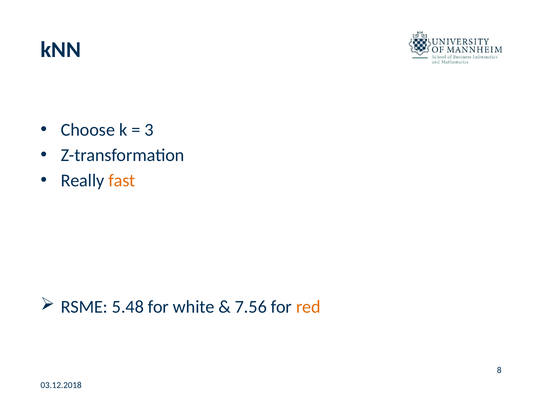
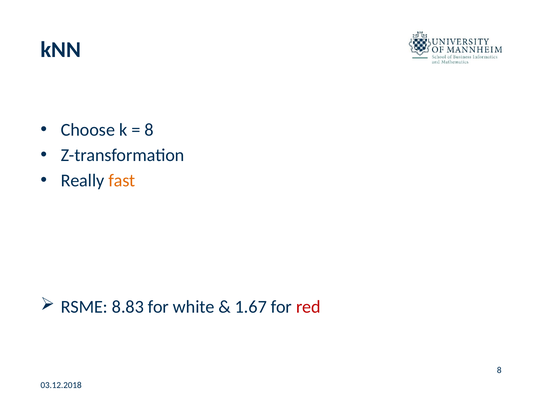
3 at (149, 130): 3 -> 8
5.48: 5.48 -> 8.83
7.56: 7.56 -> 1.67
red colour: orange -> red
